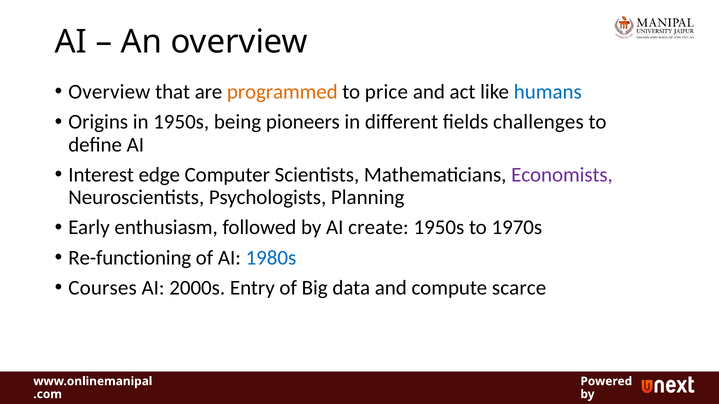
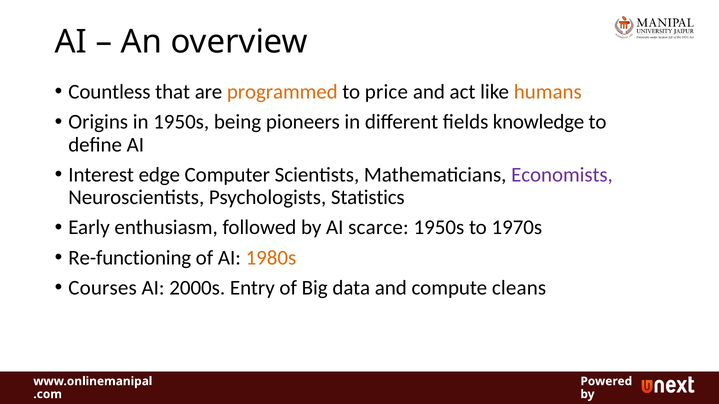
Overview at (109, 92): Overview -> Countless
humans colour: blue -> orange
challenges: challenges -> knowledge
Planning: Planning -> Statistics
create: create -> scarce
1980s colour: blue -> orange
scarce: scarce -> cleans
